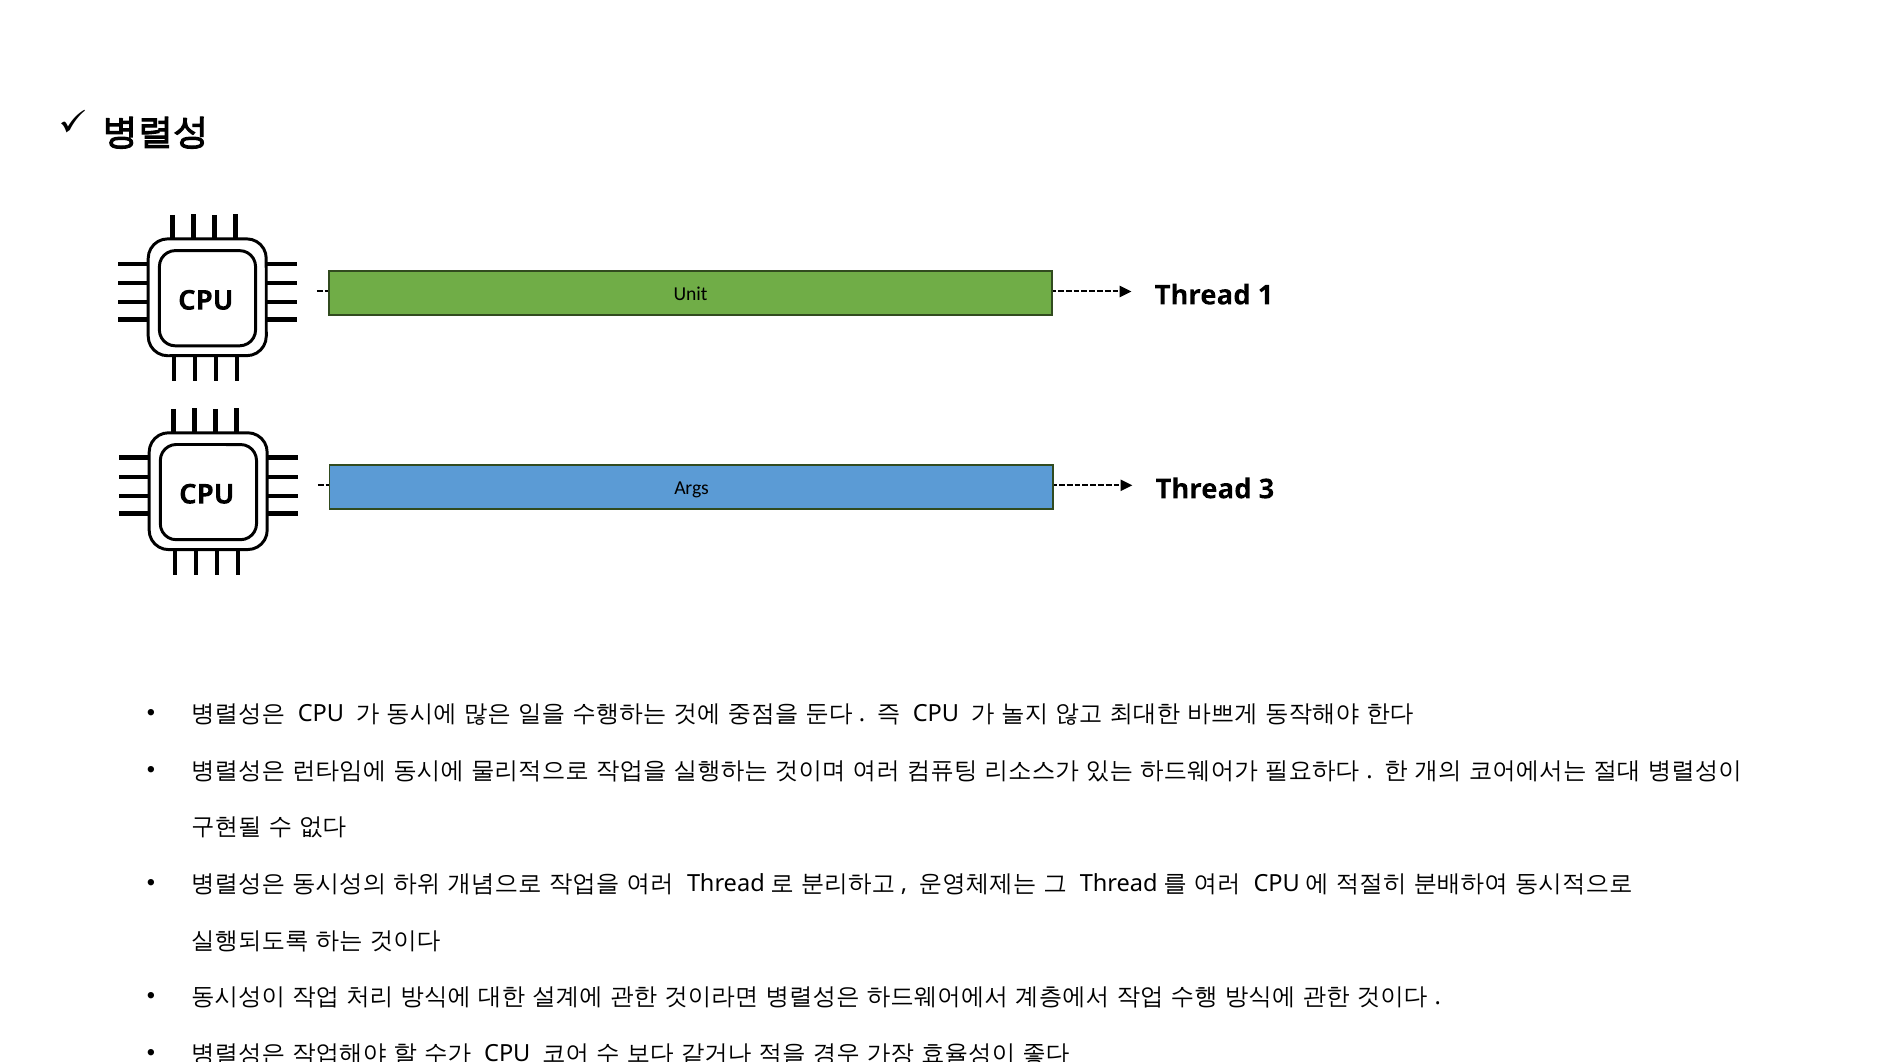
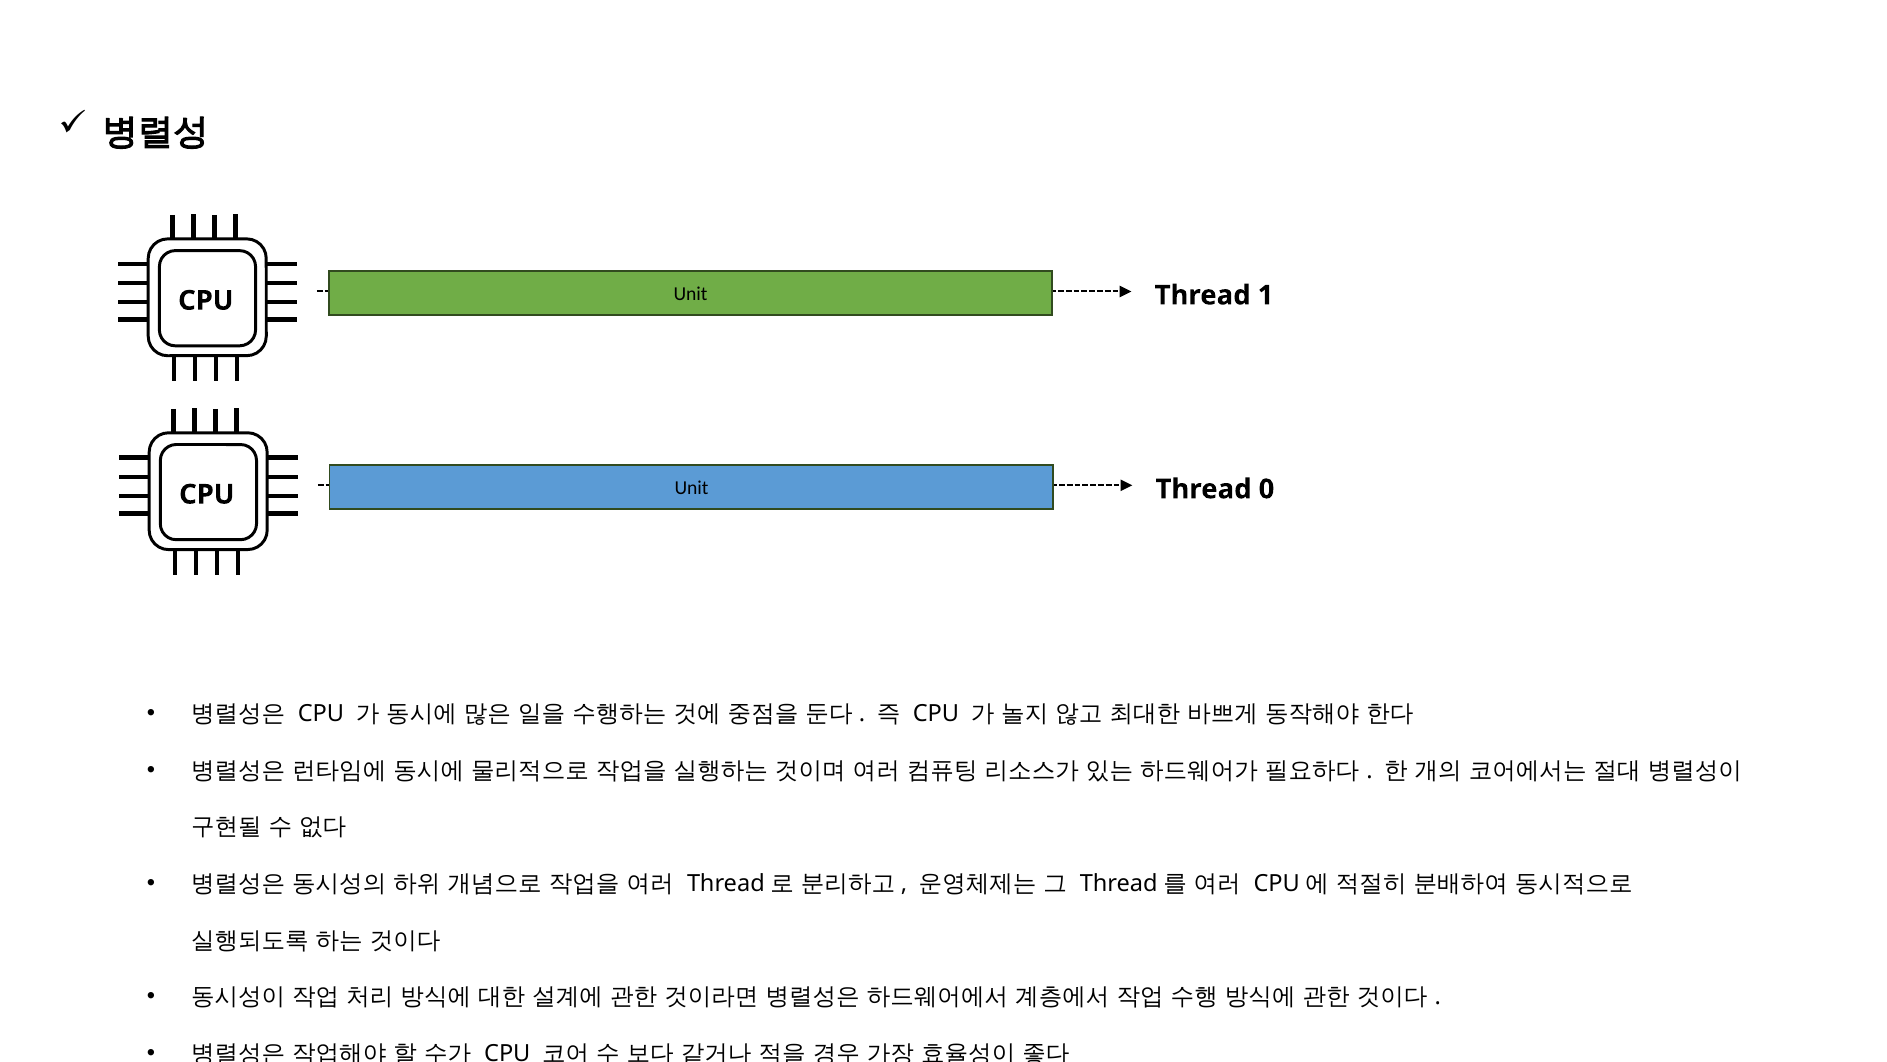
CPU Args: Args -> Unit
3: 3 -> 0
